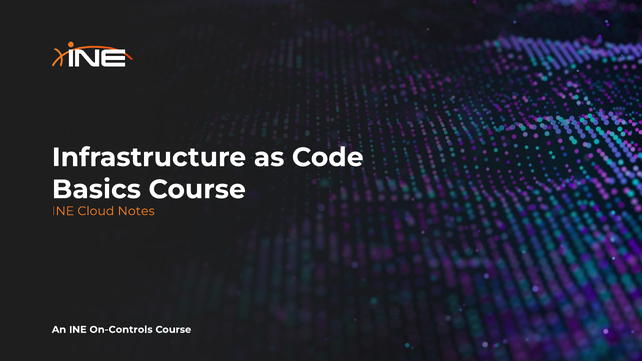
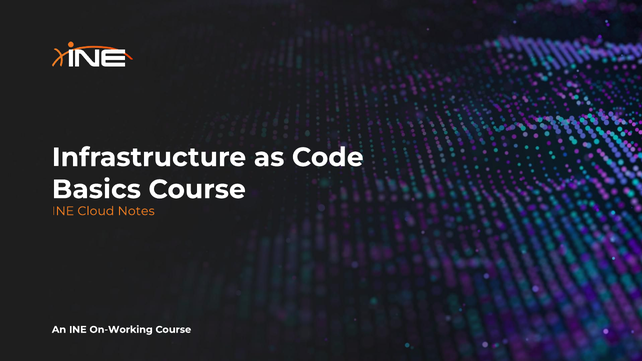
On-Controls: On-Controls -> On-Working
